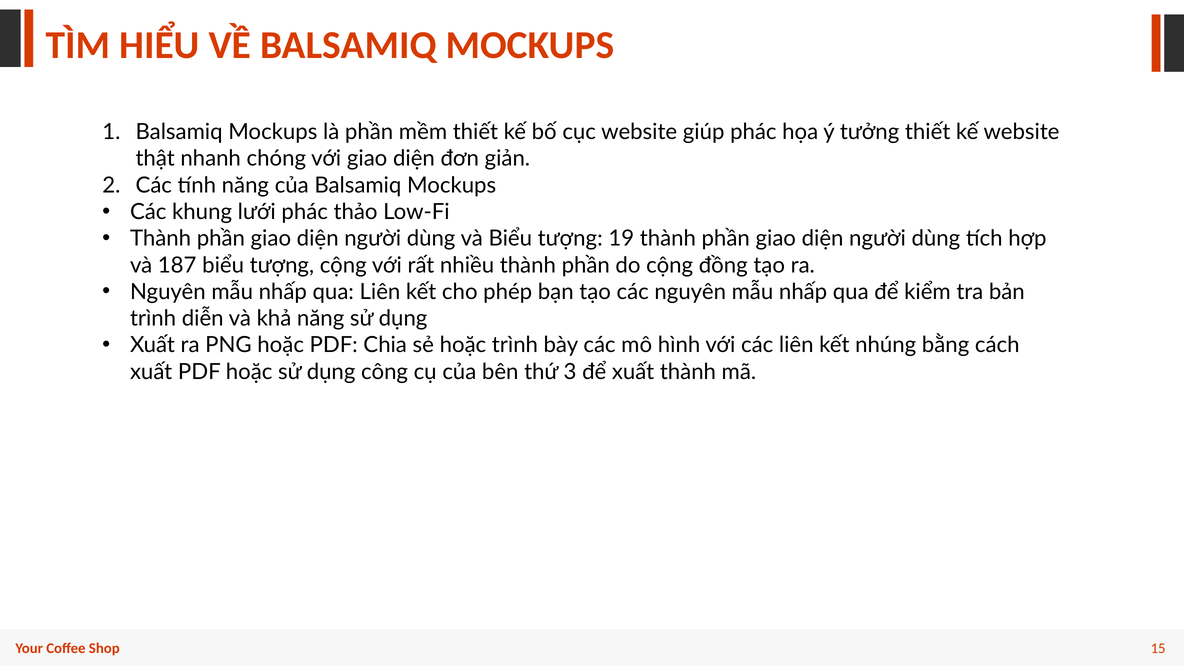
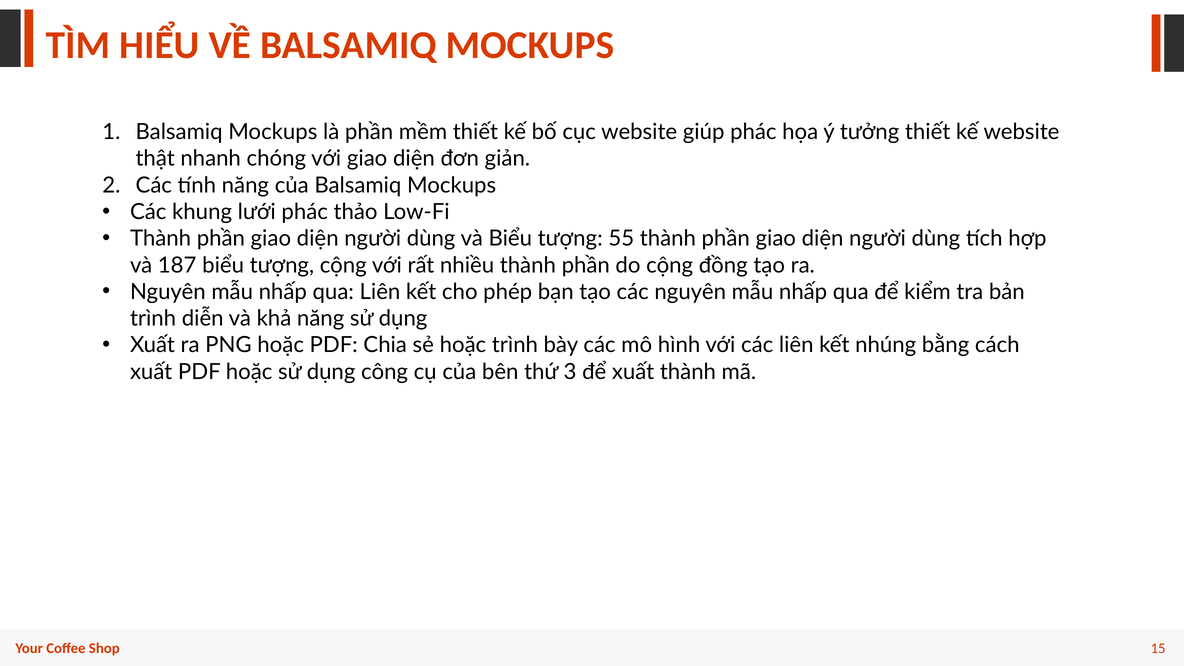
19: 19 -> 55
